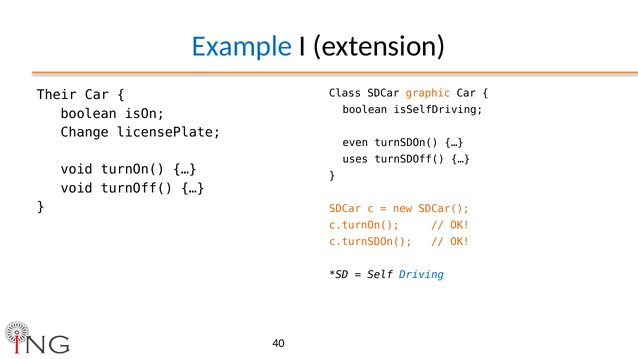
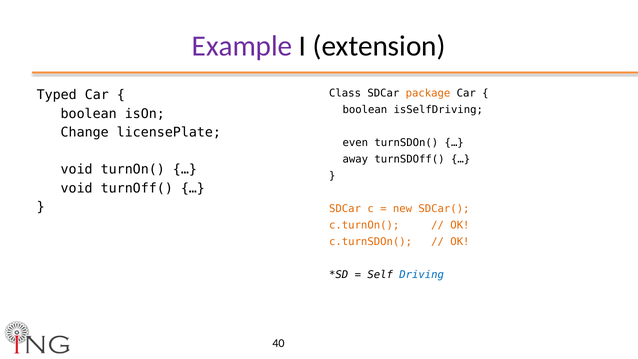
Example colour: blue -> purple
graphic: graphic -> package
Their: Their -> Typed
uses: uses -> away
